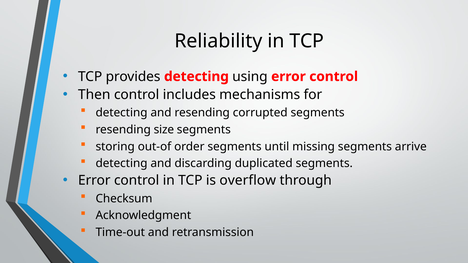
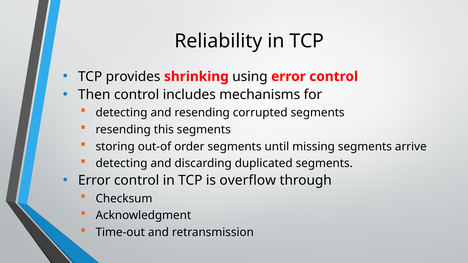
provides detecting: detecting -> shrinking
size: size -> this
